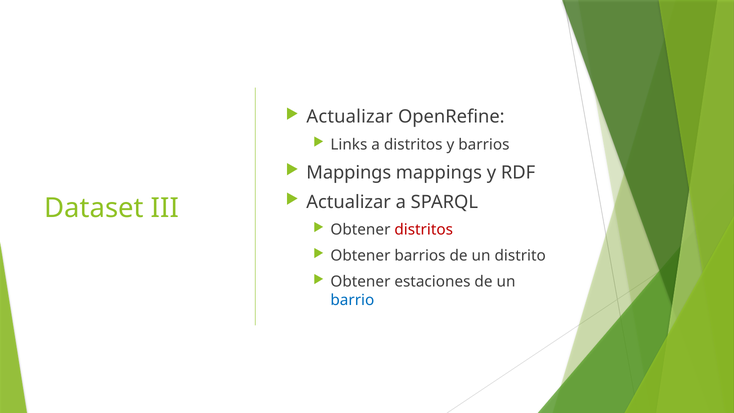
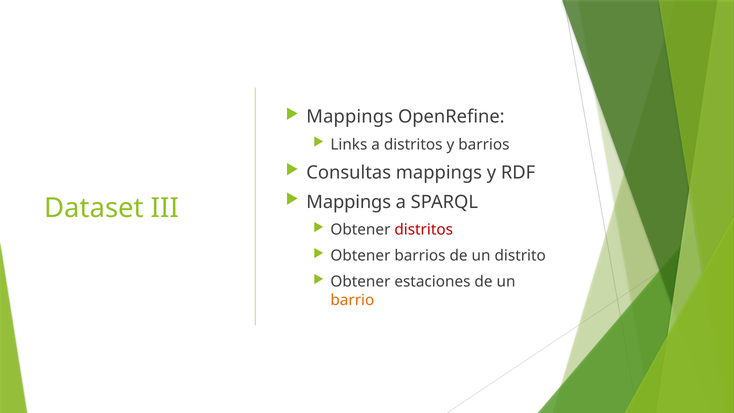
Actualizar at (350, 117): Actualizar -> Mappings
Mappings at (349, 172): Mappings -> Consultas
Actualizar at (349, 202): Actualizar -> Mappings
barrio colour: blue -> orange
